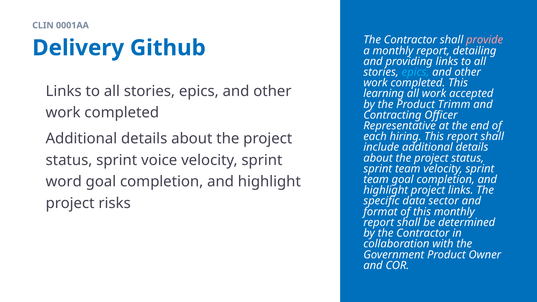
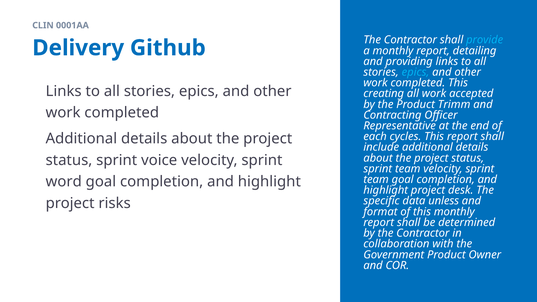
provide colour: pink -> light blue
learning: learning -> creating
hiring: hiring -> cycles
project links: links -> desk
sector: sector -> unless
